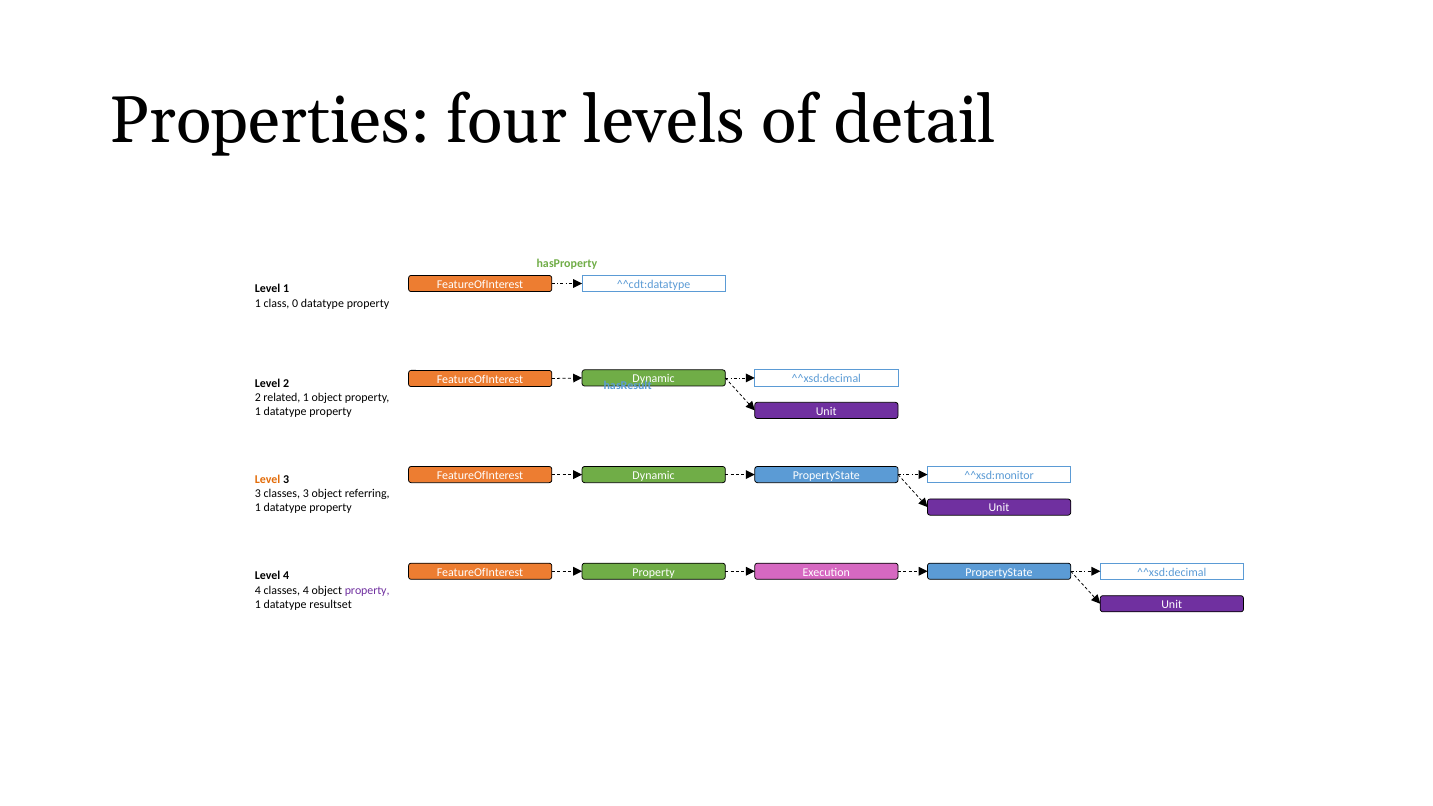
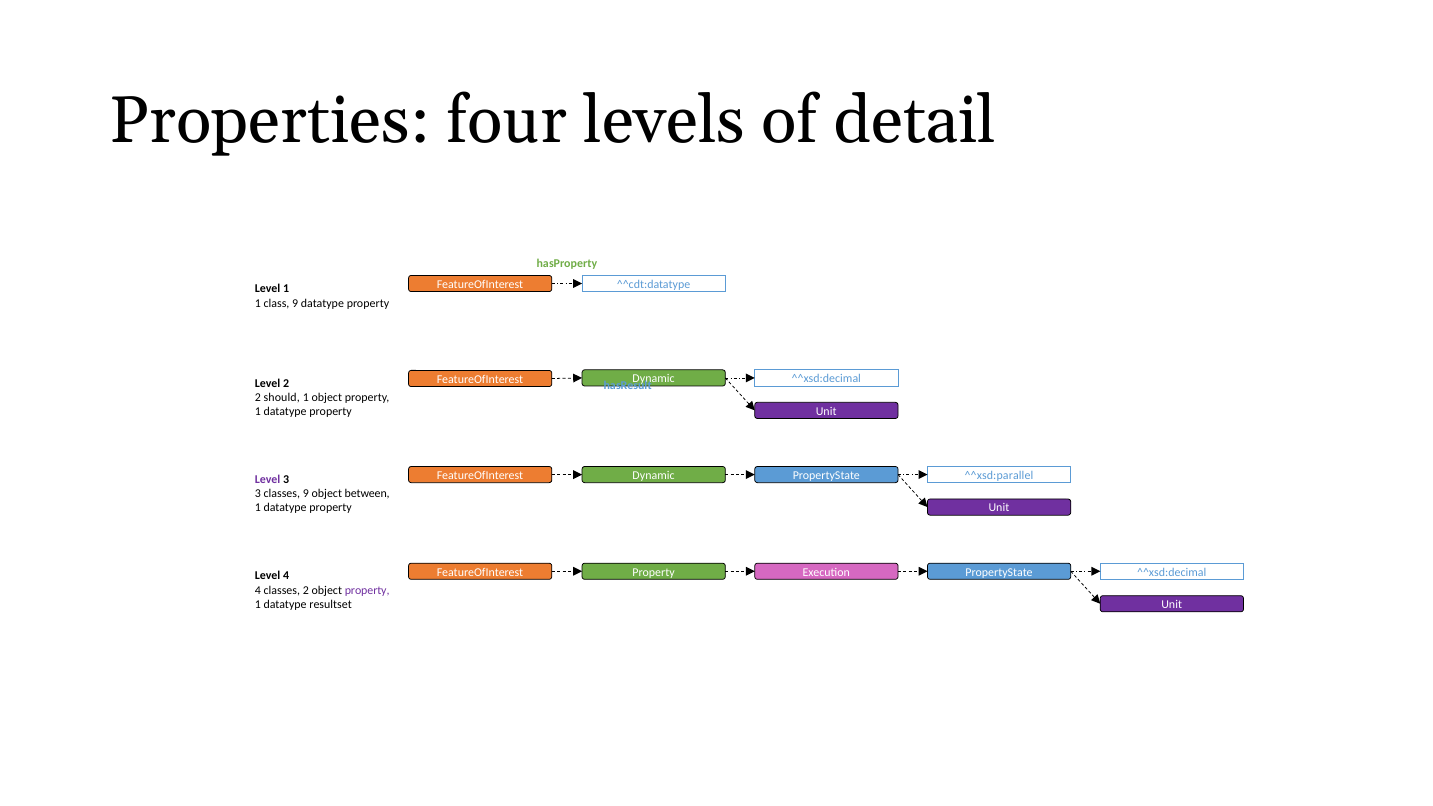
class 0: 0 -> 9
related: related -> should
^^xsd:monitor: ^^xsd:monitor -> ^^xsd:parallel
Level at (268, 479) colour: orange -> purple
classes 3: 3 -> 9
referring: referring -> between
classes 4: 4 -> 2
